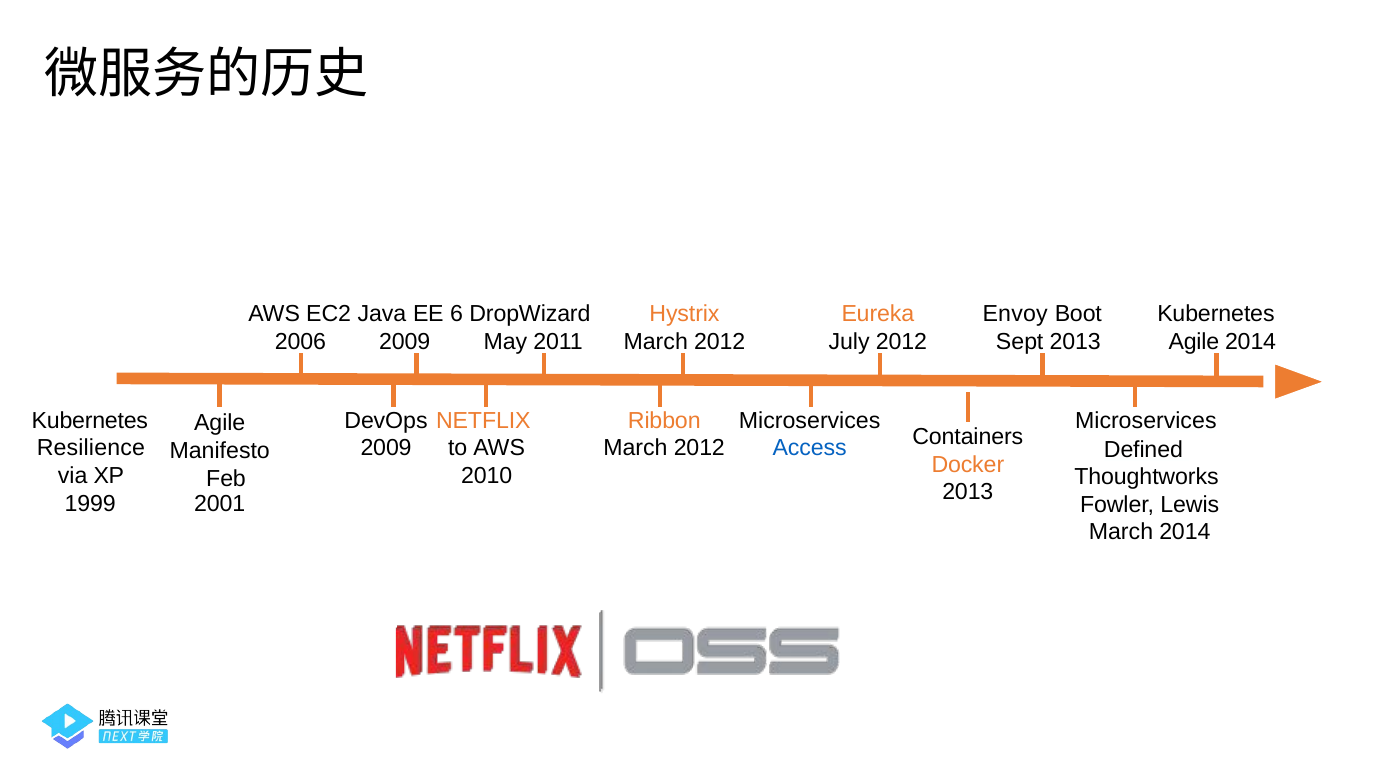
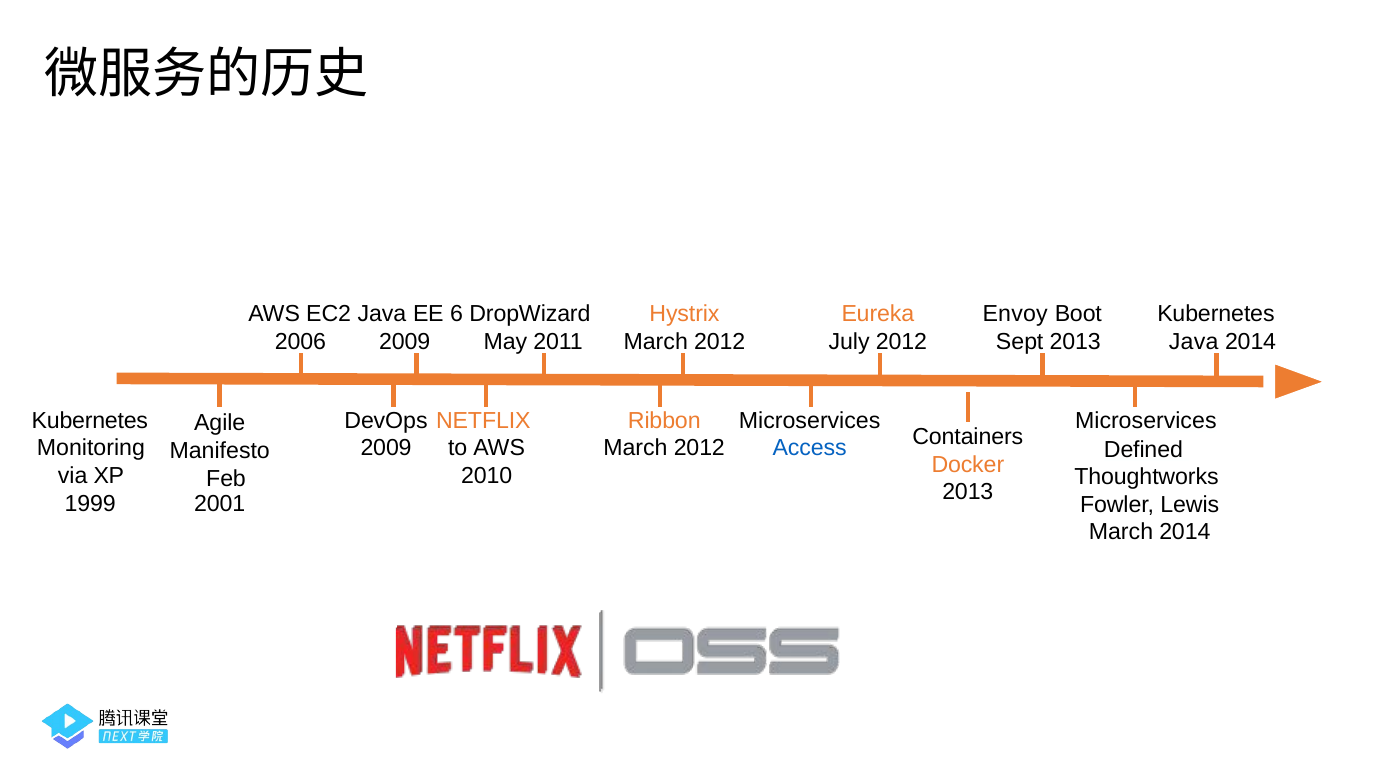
Agile at (1194, 342): Agile -> Java
Resilience: Resilience -> Monitoring
